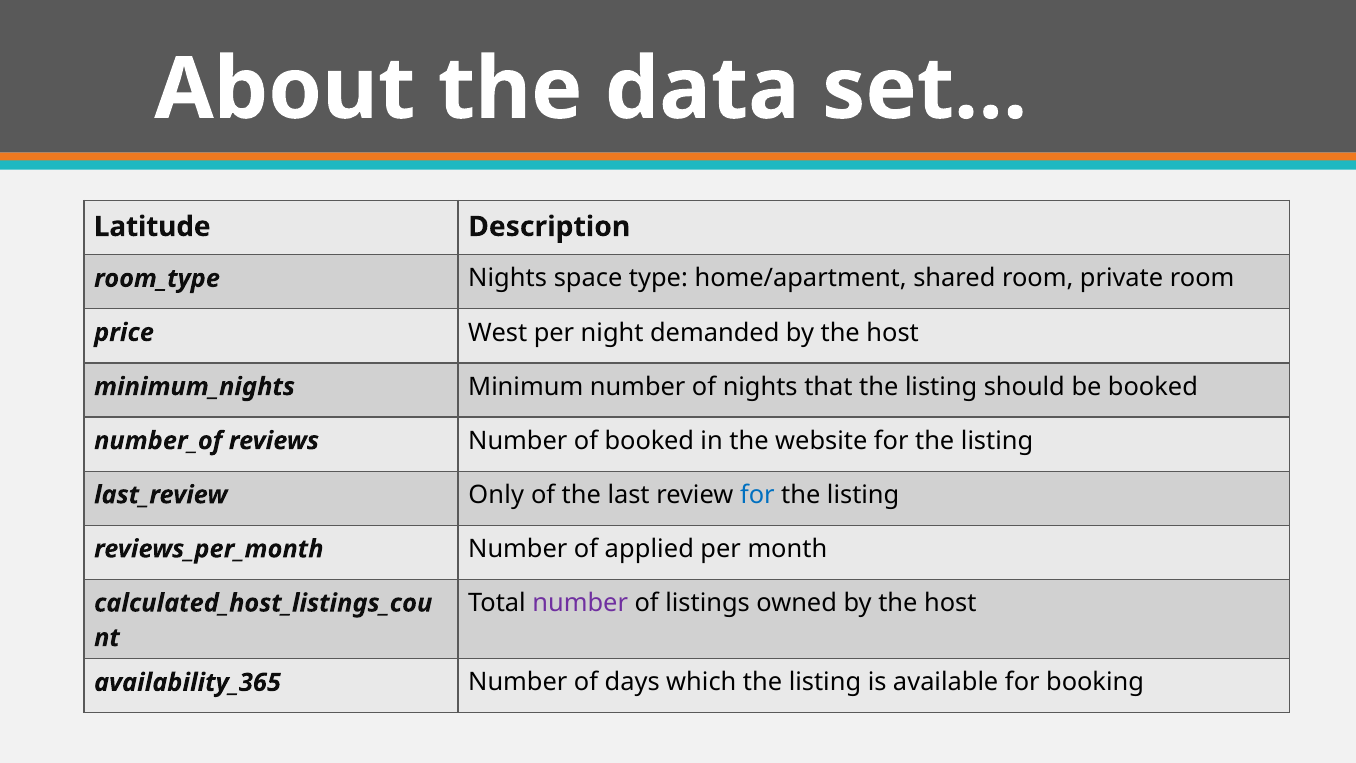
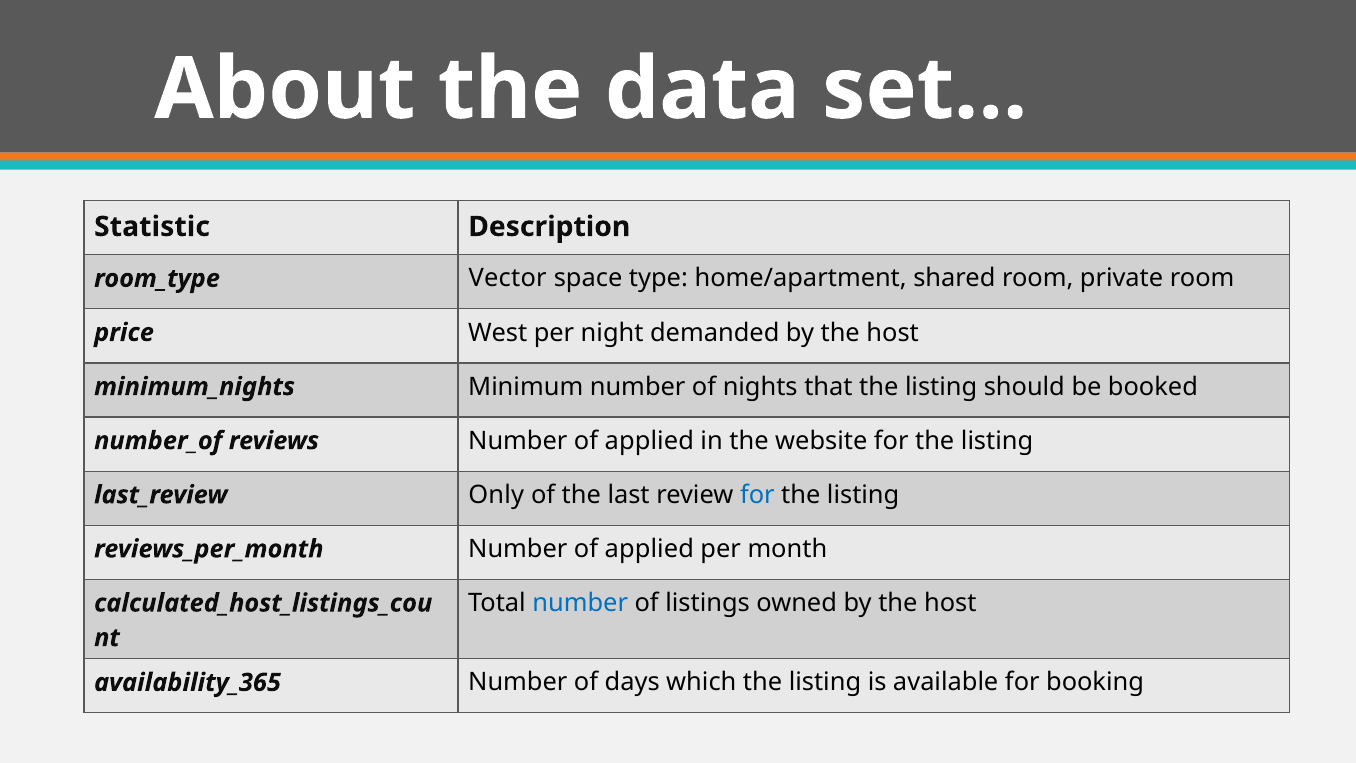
Latitude: Latitude -> Statistic
Nights at (508, 278): Nights -> Vector
reviews Number of booked: booked -> applied
number at (580, 603) colour: purple -> blue
